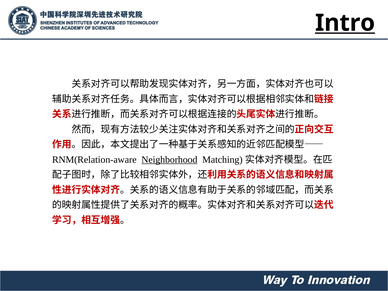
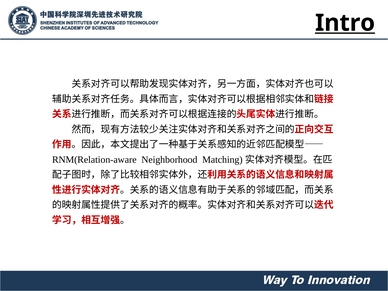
Neighborhood underline: present -> none
